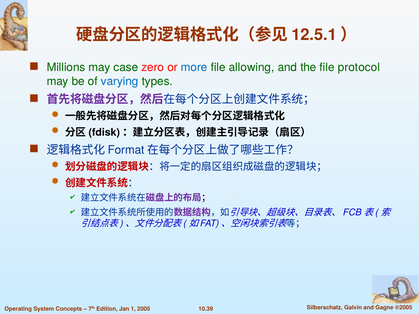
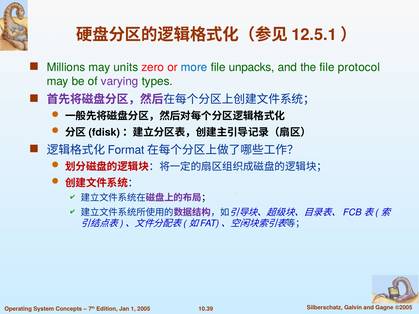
case: case -> units
allowing: allowing -> unpacks
varying colour: blue -> purple
